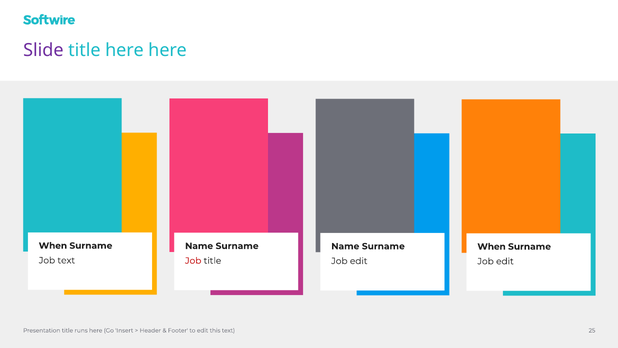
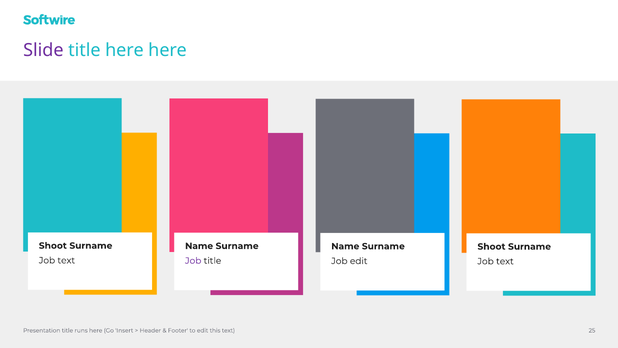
When at (53, 245): When -> Shoot
When at (492, 246): When -> Shoot
Job at (193, 260) colour: red -> purple
edit at (505, 261): edit -> text
